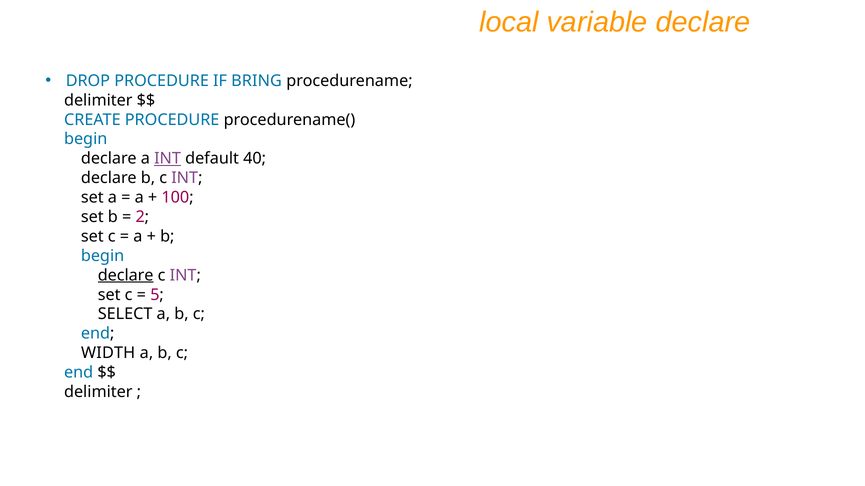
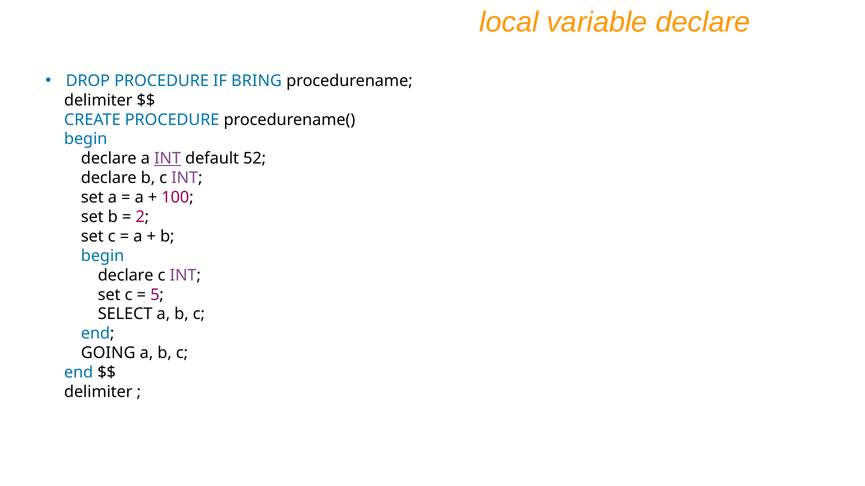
40: 40 -> 52
declare at (126, 276) underline: present -> none
WIDTH: WIDTH -> GOING
